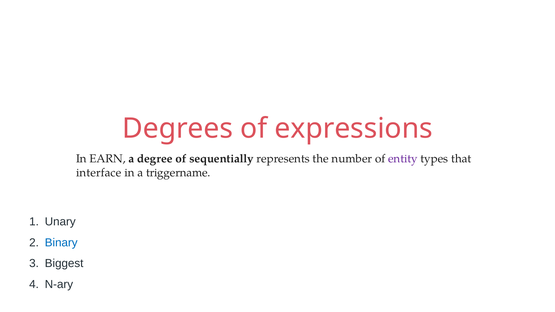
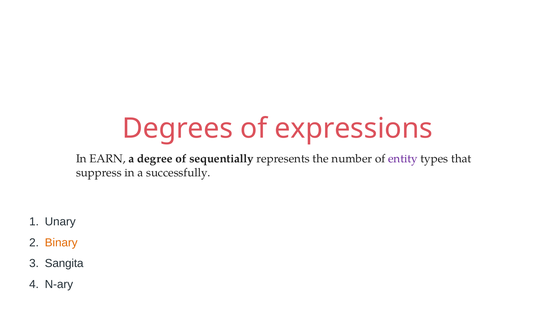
interface: interface -> suppress
triggername: triggername -> successfully
Binary colour: blue -> orange
Biggest: Biggest -> Sangita
